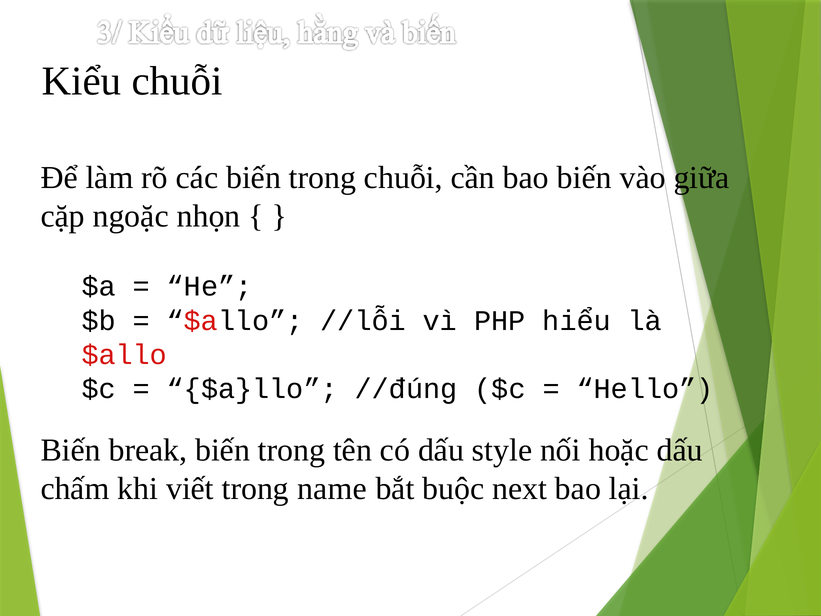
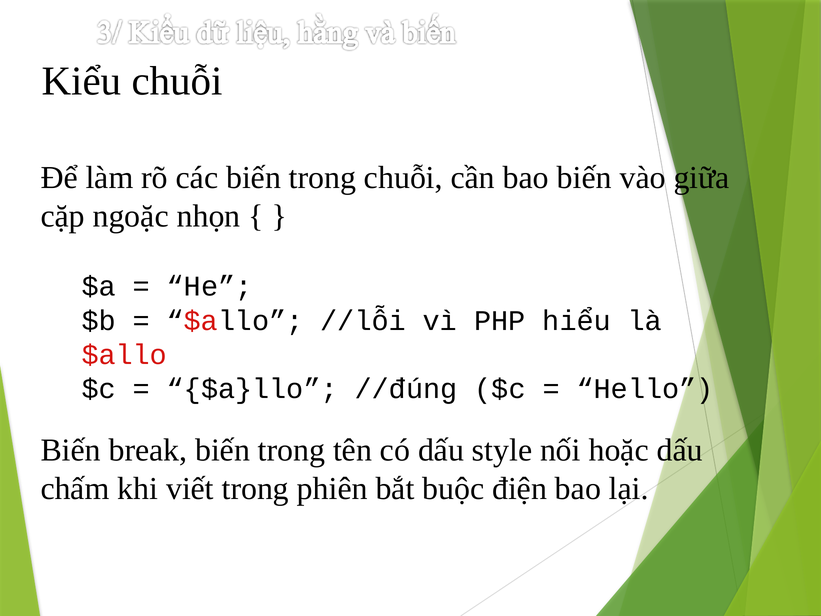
name: name -> phiên
next: next -> điện
